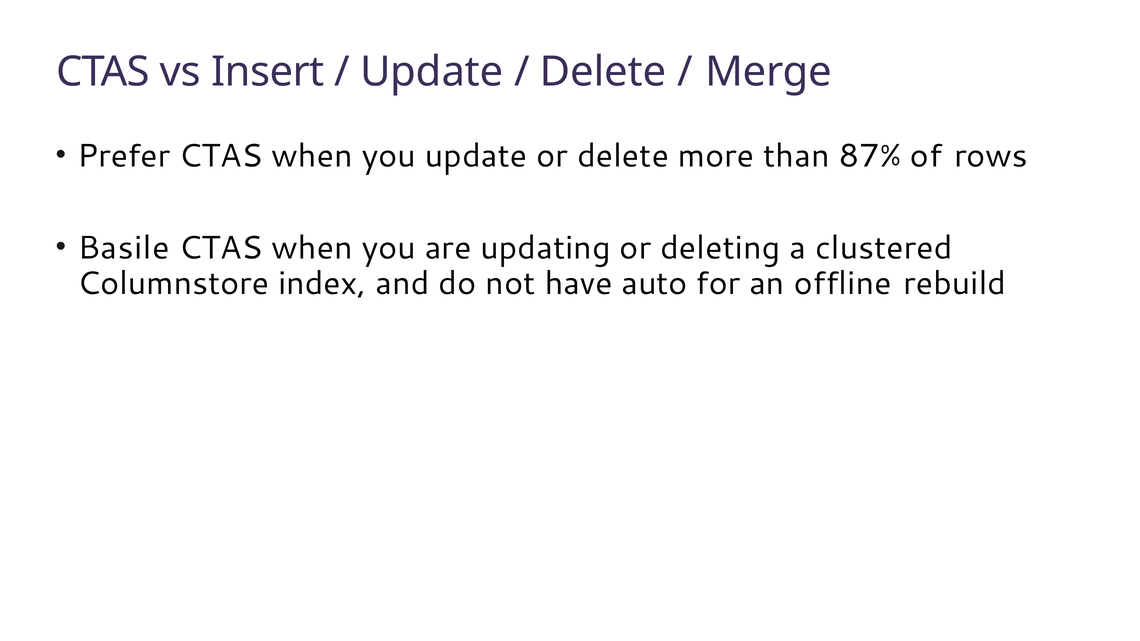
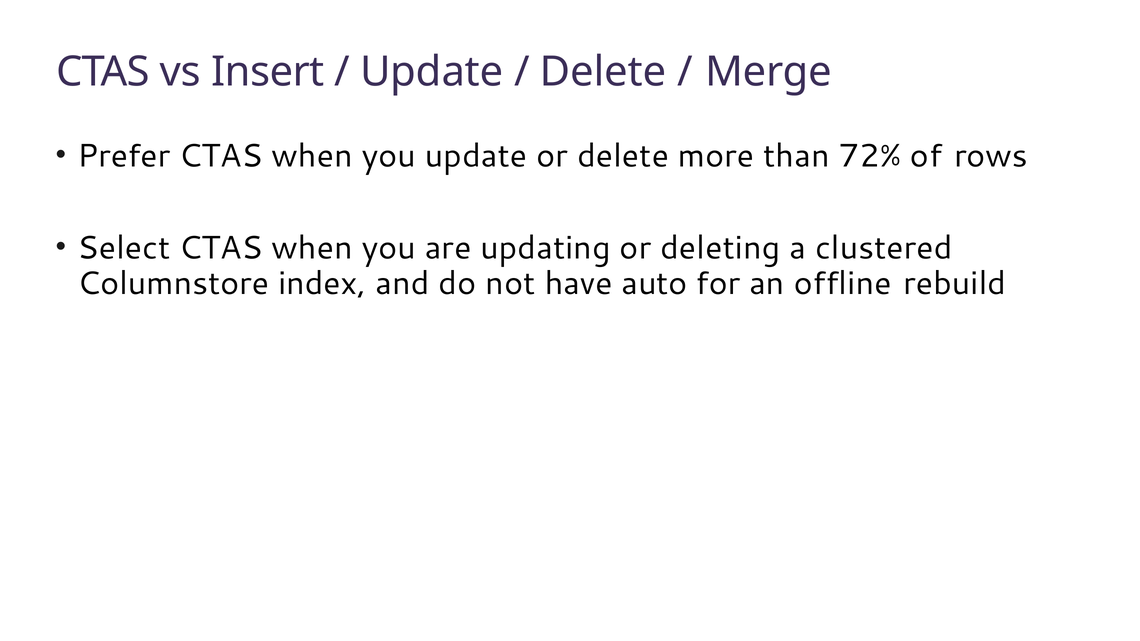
87%: 87% -> 72%
Basile: Basile -> Select
